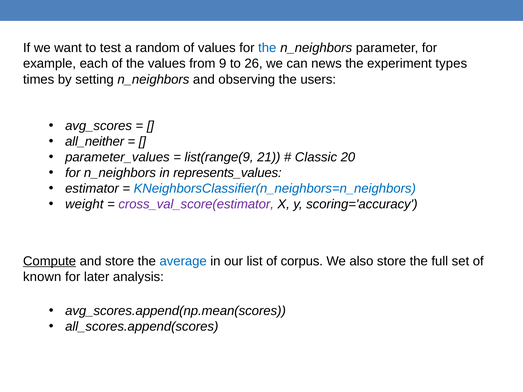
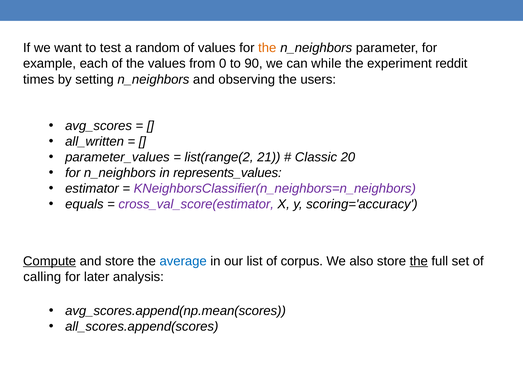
the at (267, 48) colour: blue -> orange
9: 9 -> 0
26: 26 -> 90
news: news -> while
types: types -> reddit
all_neither: all_neither -> all_written
list(range(9: list(range(9 -> list(range(2
KNeighborsClassifier(n_neighbors=n_neighbors colour: blue -> purple
weight: weight -> equals
the at (419, 261) underline: none -> present
known: known -> calling
